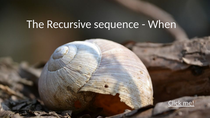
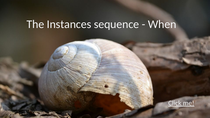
Recursive: Recursive -> Instances
